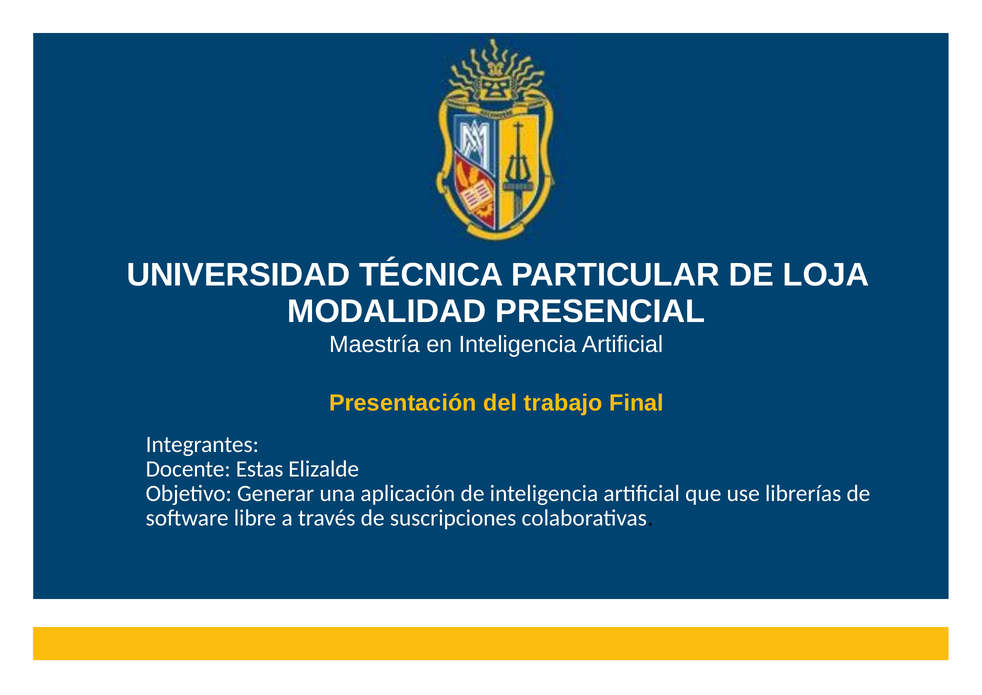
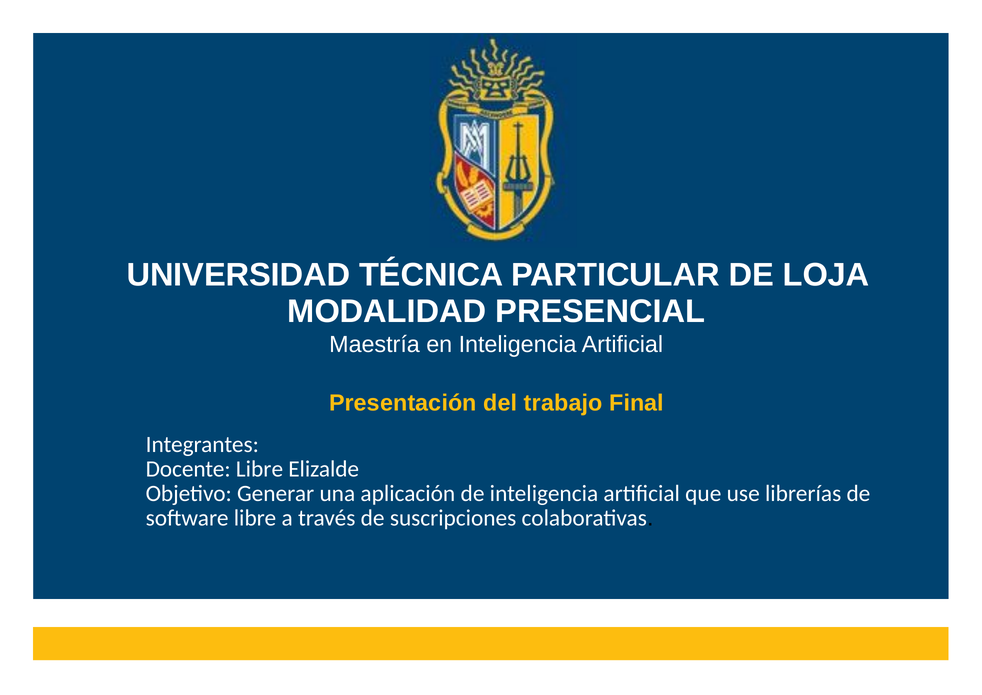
Docente Estas: Estas -> Libre
